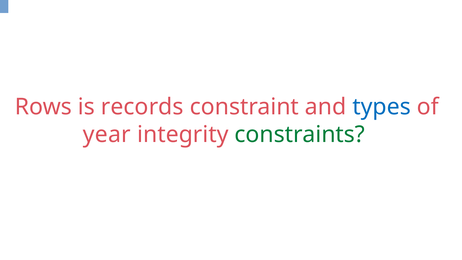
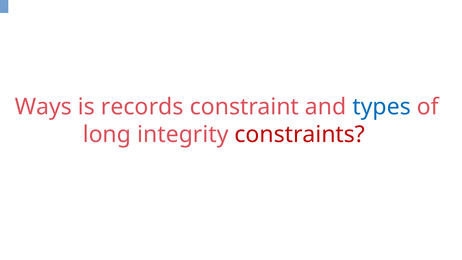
Rows: Rows -> Ways
year: year -> long
constraints colour: green -> red
